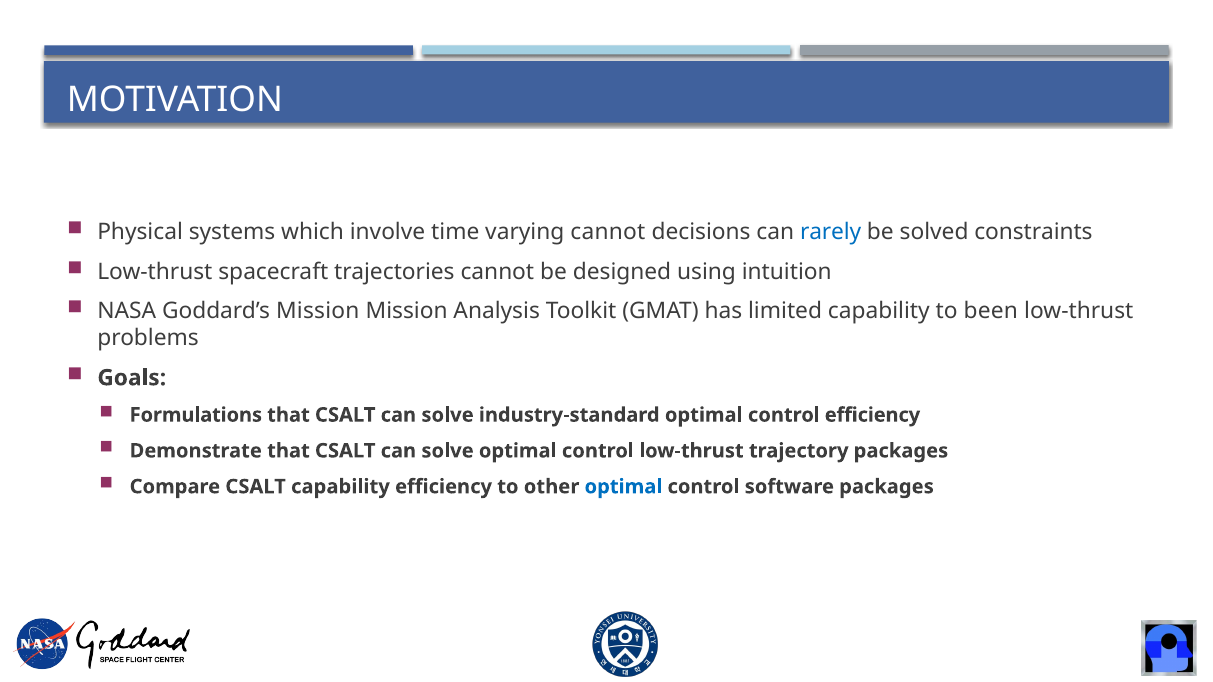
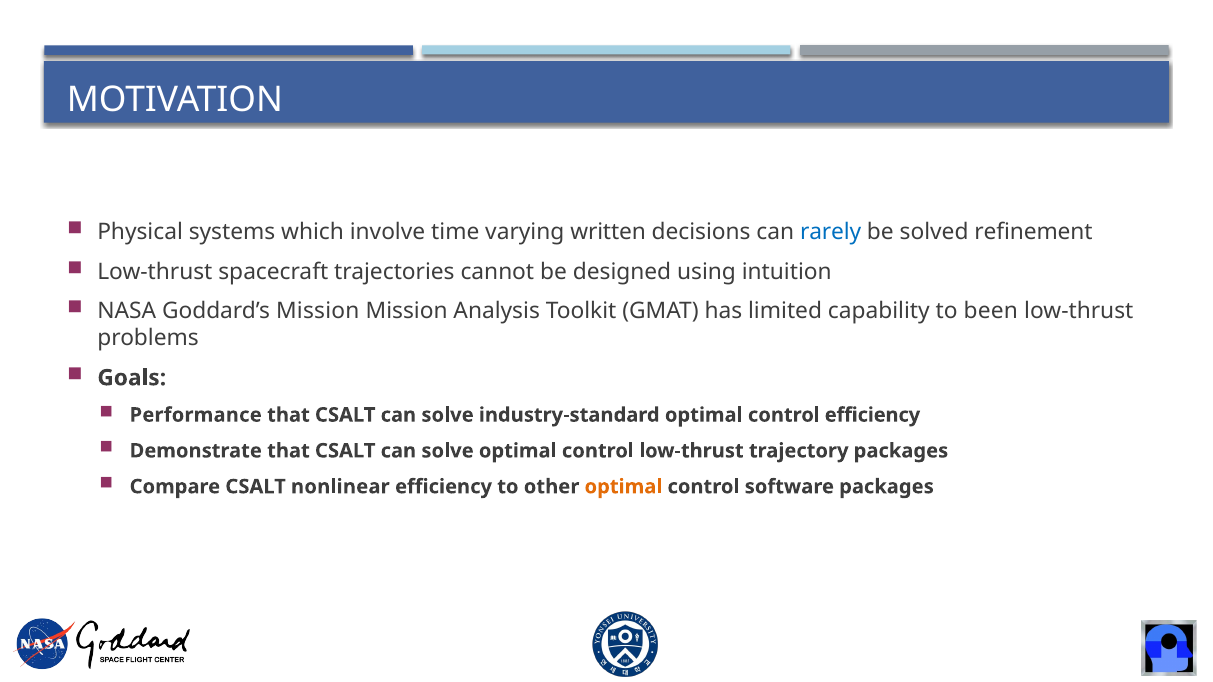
varying cannot: cannot -> written
constraints: constraints -> refinement
Formulations: Formulations -> Performance
CSALT capability: capability -> nonlinear
optimal at (623, 487) colour: blue -> orange
